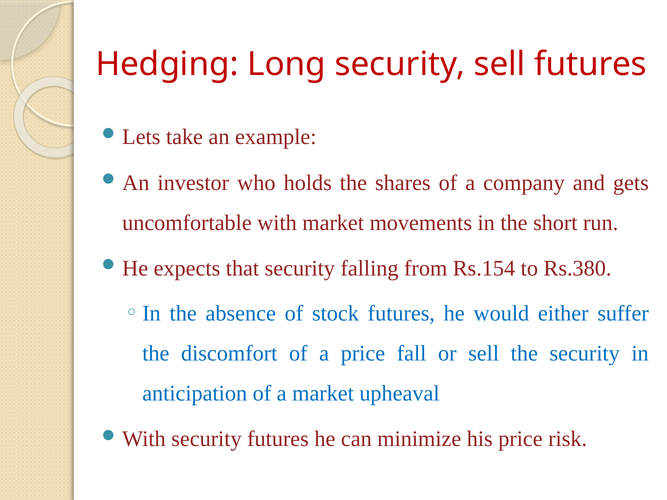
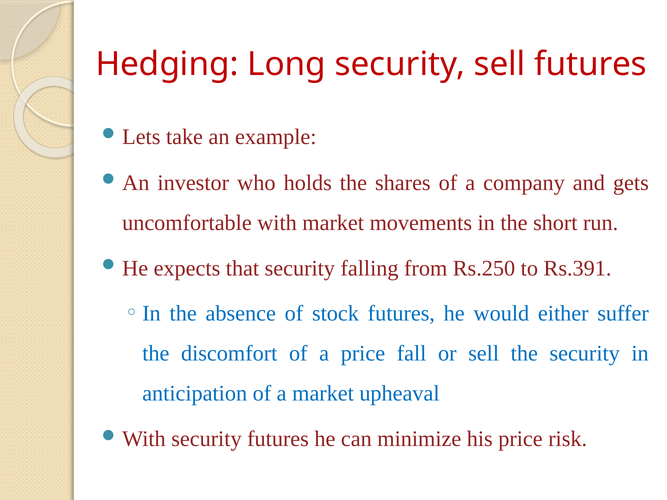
Rs.154: Rs.154 -> Rs.250
Rs.380: Rs.380 -> Rs.391
